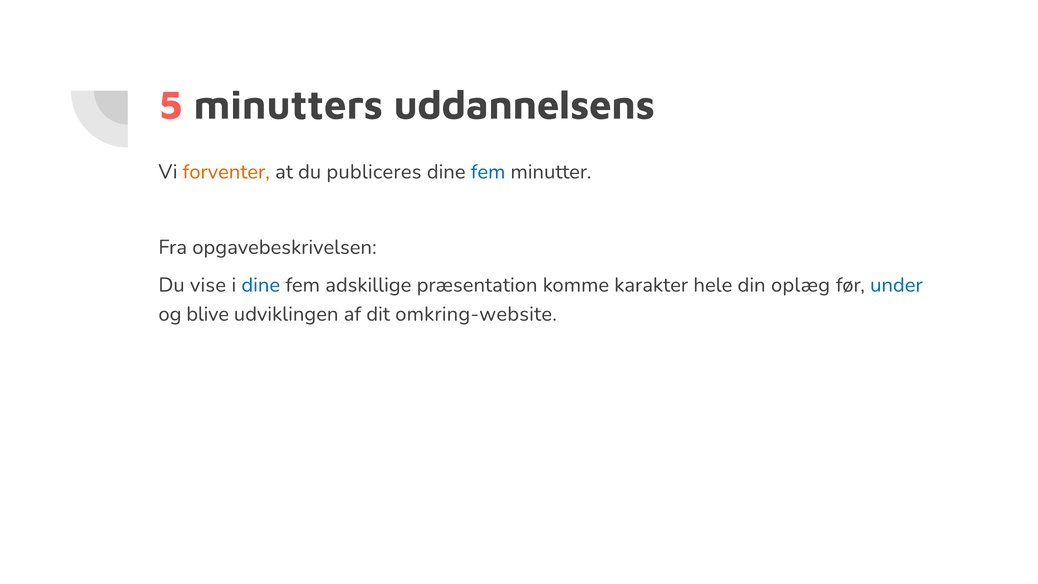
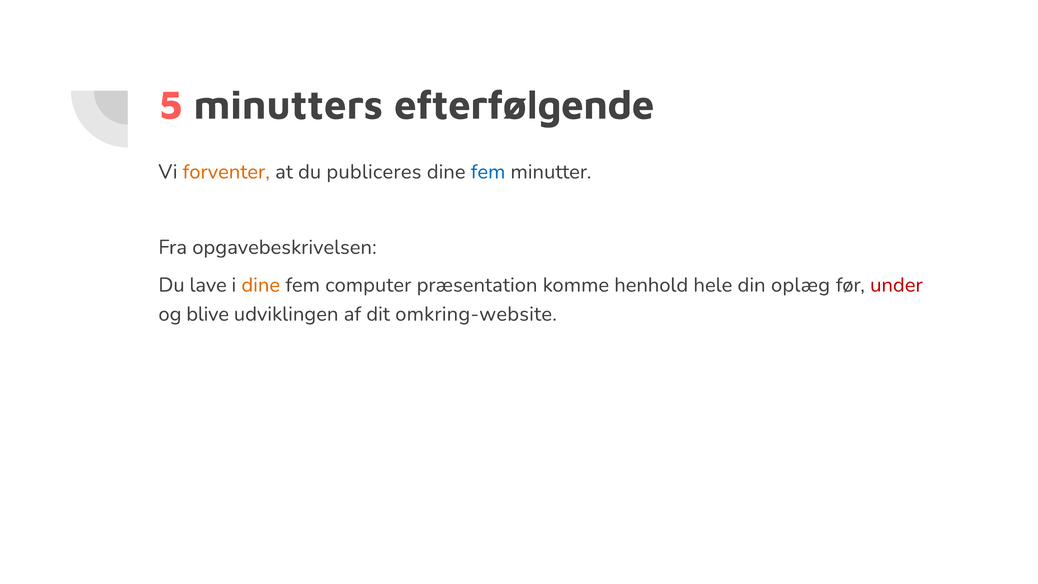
uddannelsens: uddannelsens -> efterfølgende
vise: vise -> lave
dine at (261, 285) colour: blue -> orange
adskillige: adskillige -> computer
karakter: karakter -> henhold
under colour: blue -> red
